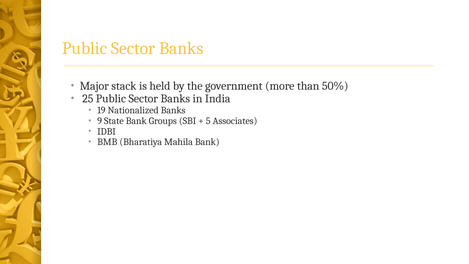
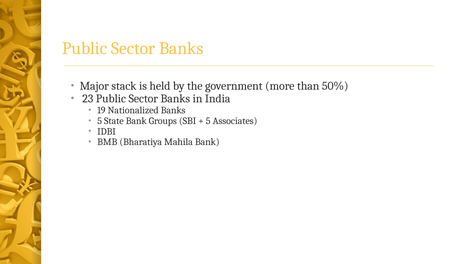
25: 25 -> 23
9 at (100, 121): 9 -> 5
